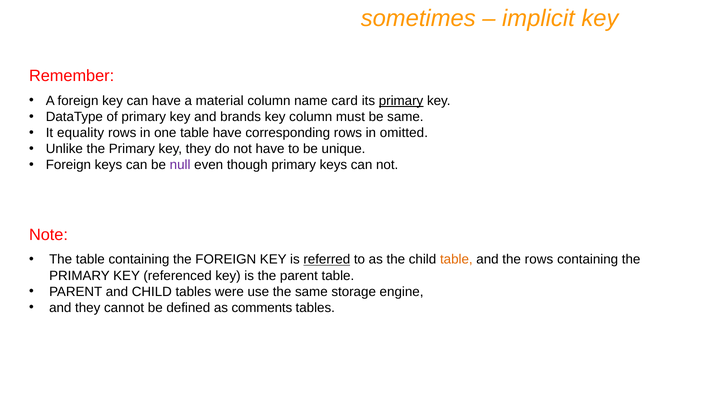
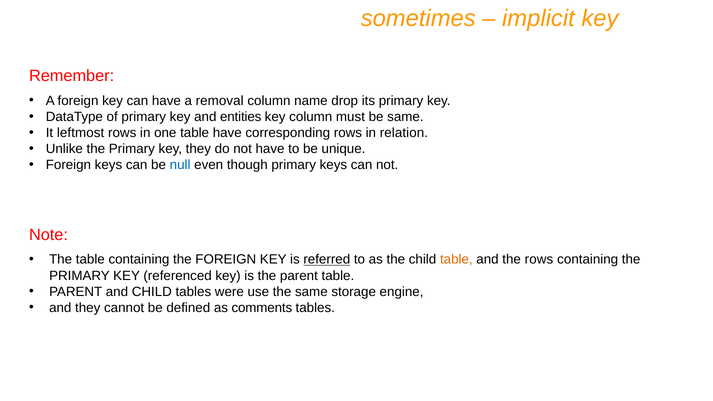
material: material -> removal
card: card -> drop
primary at (401, 101) underline: present -> none
brands: brands -> entities
equality: equality -> leftmost
omitted: omitted -> relation
null colour: purple -> blue
